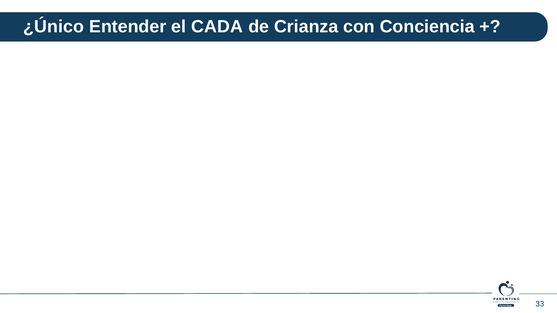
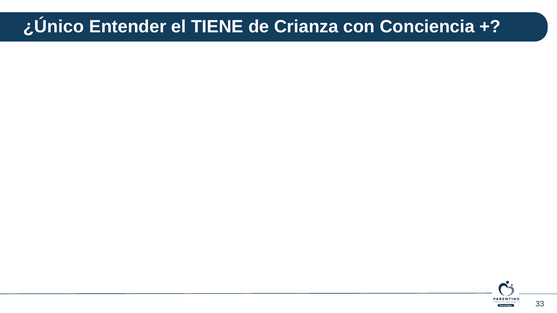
CADA: CADA -> TIENE
